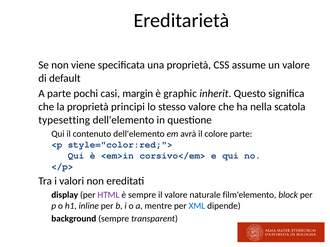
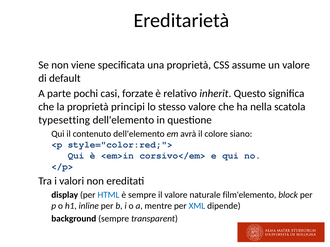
margin: margin -> forzate
graphic: graphic -> relativo
colore parte: parte -> siano
HTML colour: purple -> blue
